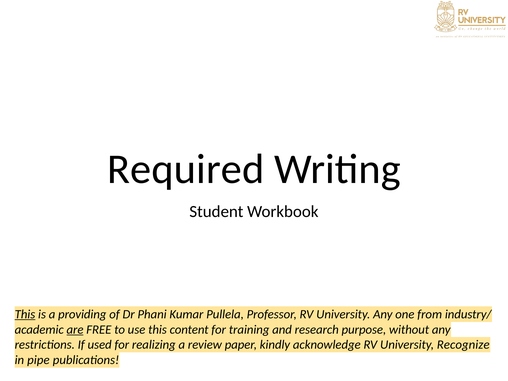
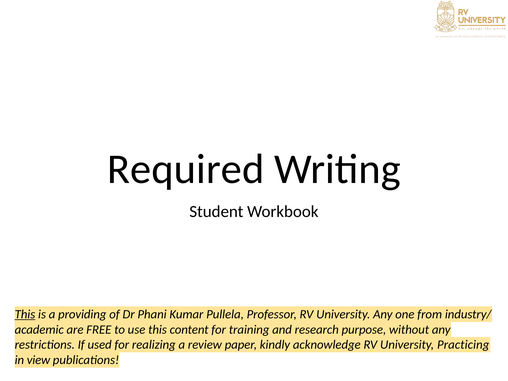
are underline: present -> none
Recognize: Recognize -> Practicing
pipe: pipe -> view
